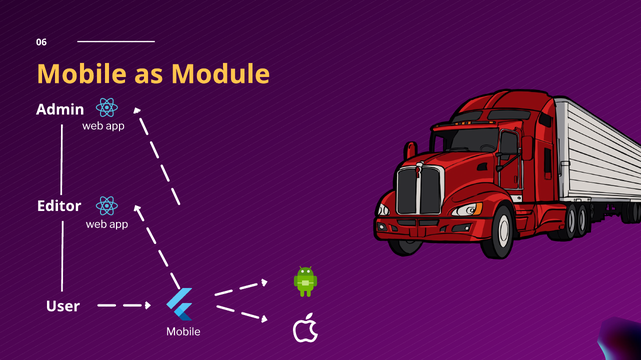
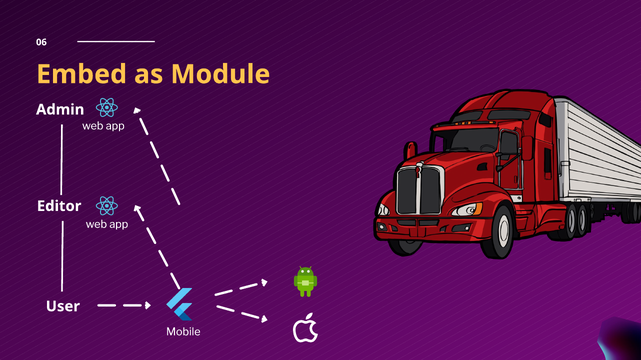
Mobile at (82, 75): Mobile -> Embed
